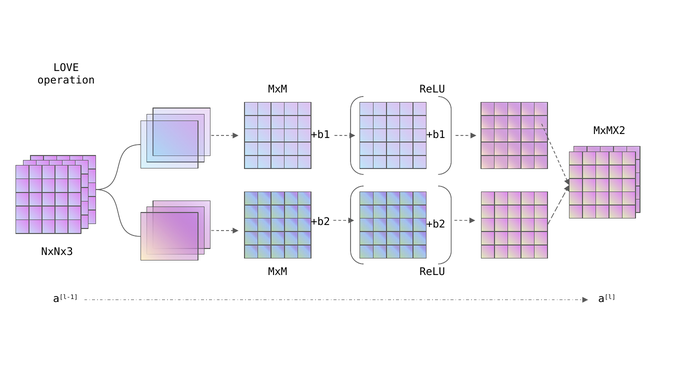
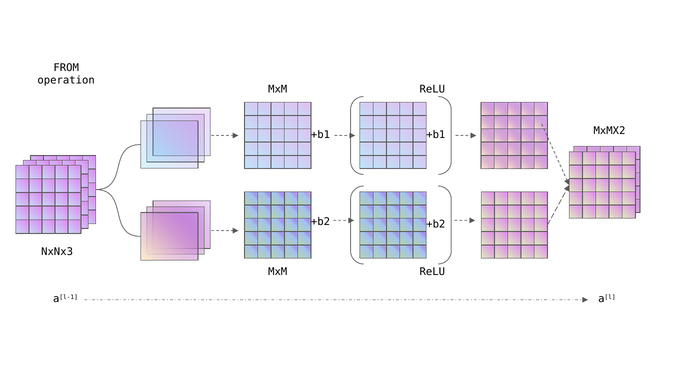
LOVE: LOVE -> FROM
